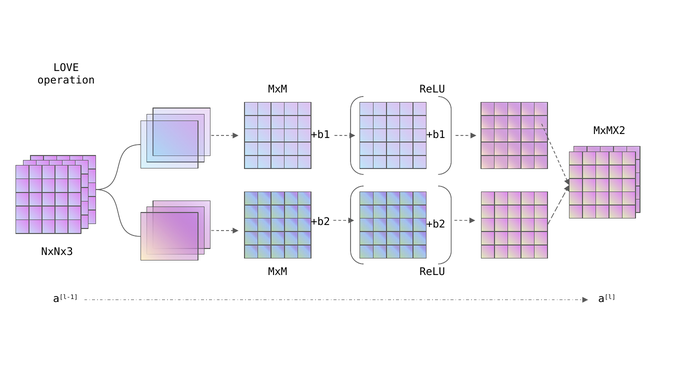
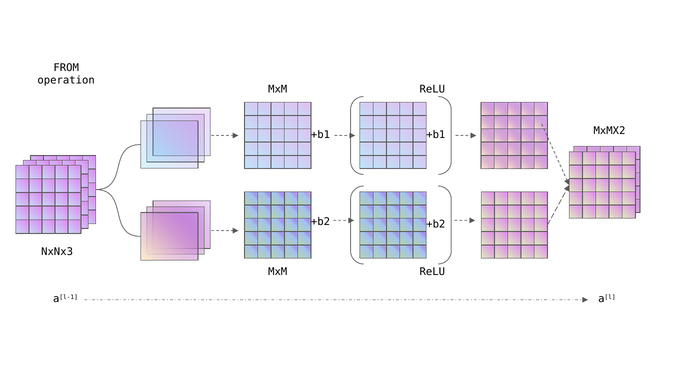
LOVE: LOVE -> FROM
